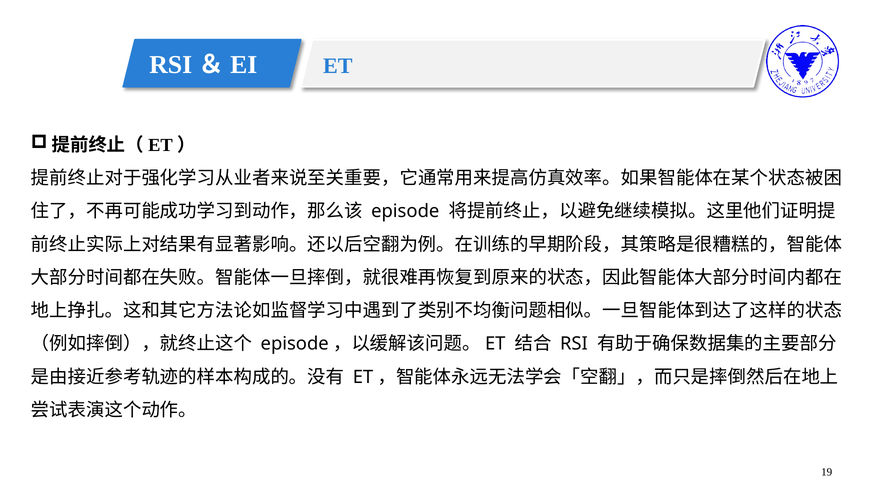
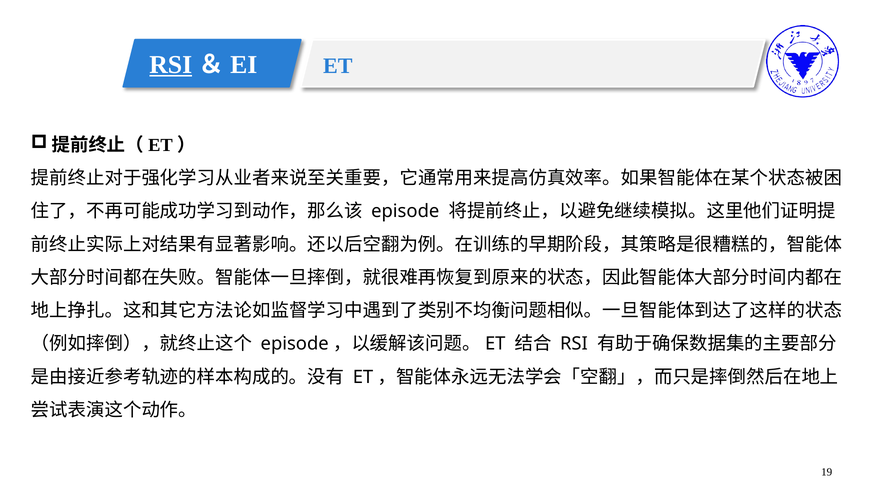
RSI at (171, 65) underline: none -> present
